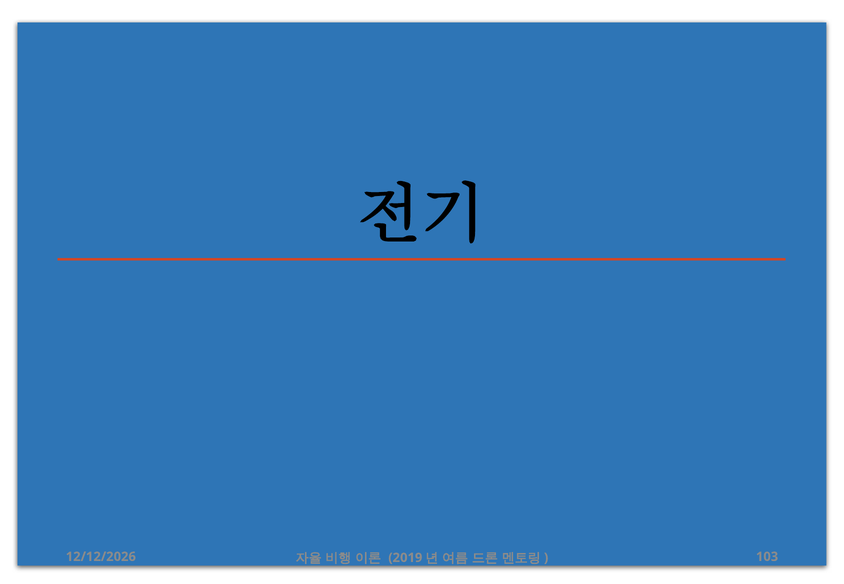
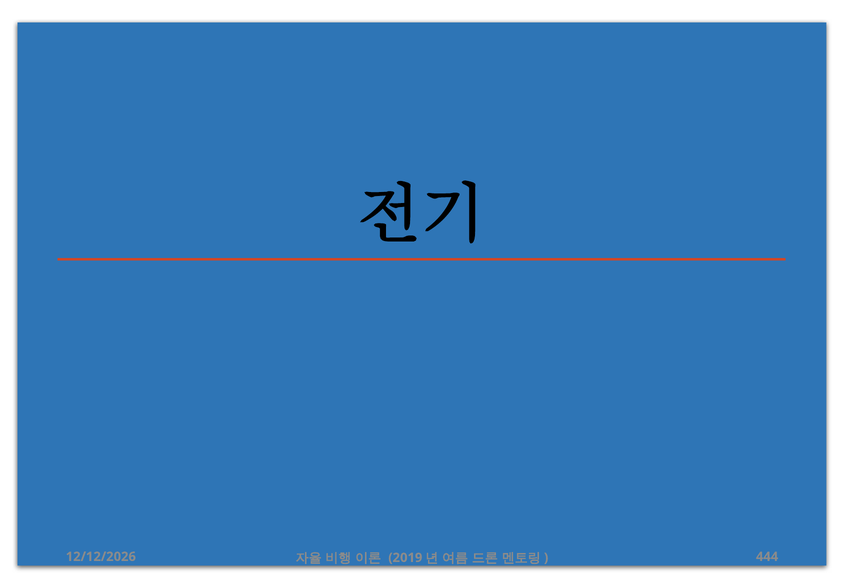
103: 103 -> 444
